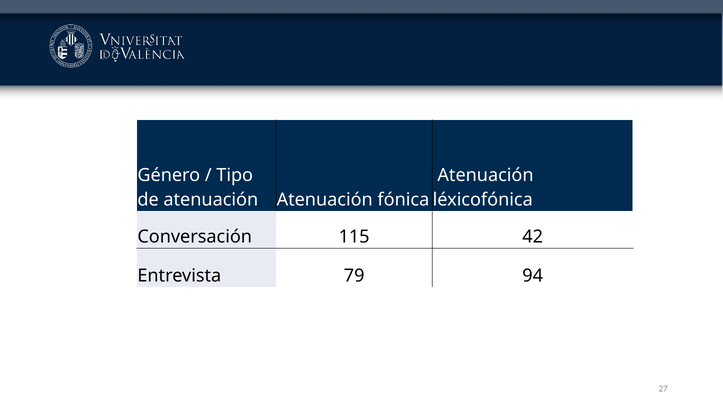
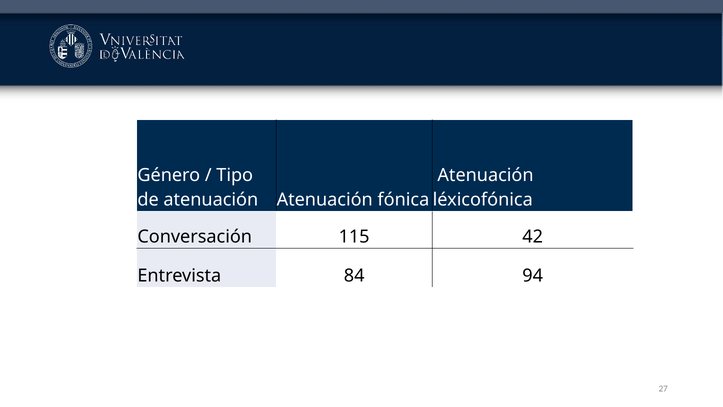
79: 79 -> 84
